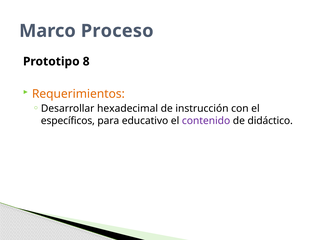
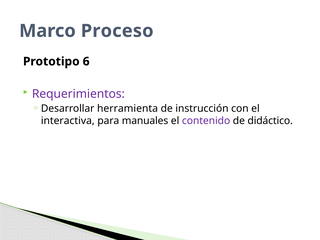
8: 8 -> 6
Requerimientos colour: orange -> purple
hexadecimal: hexadecimal -> herramienta
específicos: específicos -> interactiva
educativo: educativo -> manuales
